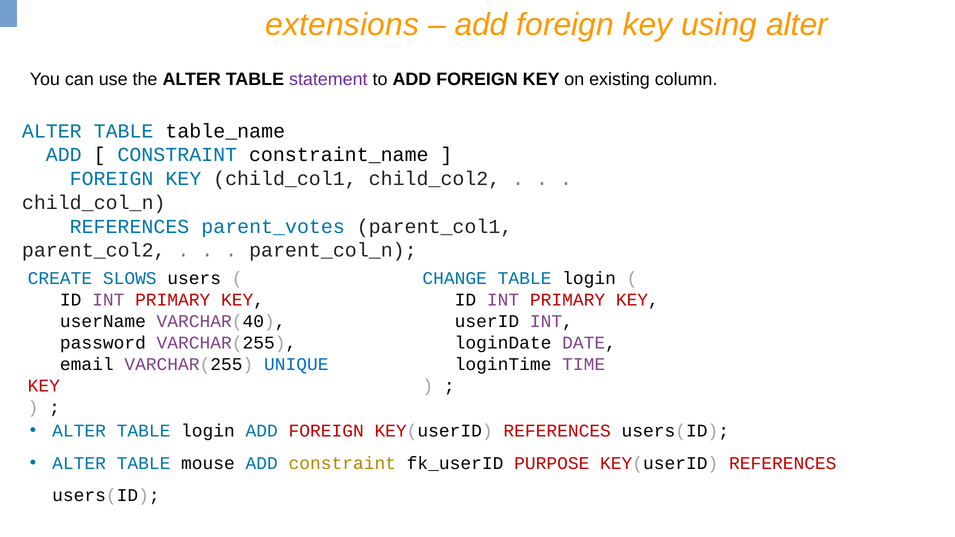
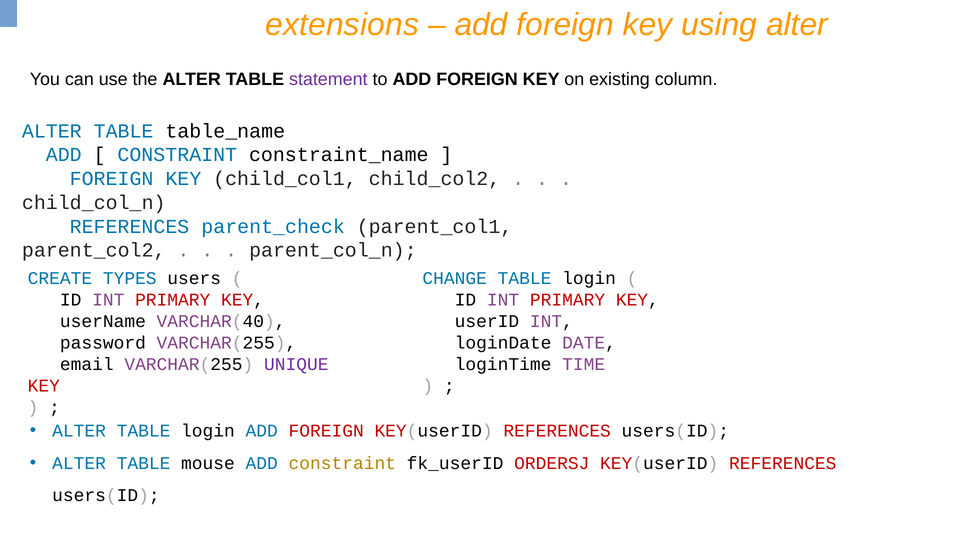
parent_votes: parent_votes -> parent_check
SLOWS: SLOWS -> TYPES
UNIQUE colour: blue -> purple
PURPOSE: PURPOSE -> ORDERSJ
